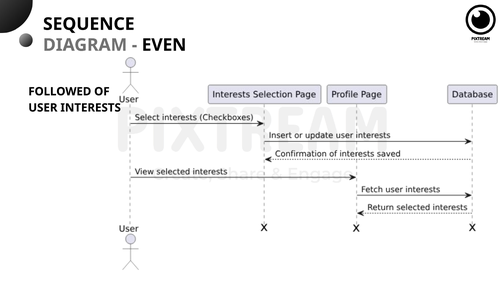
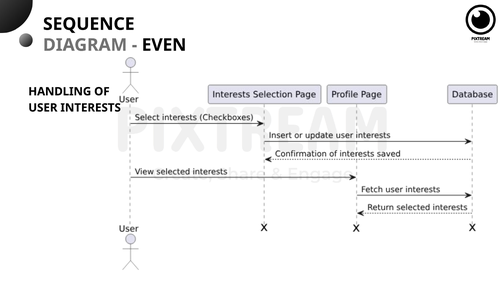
FOLLOWED: FOLLOWED -> HANDLING
